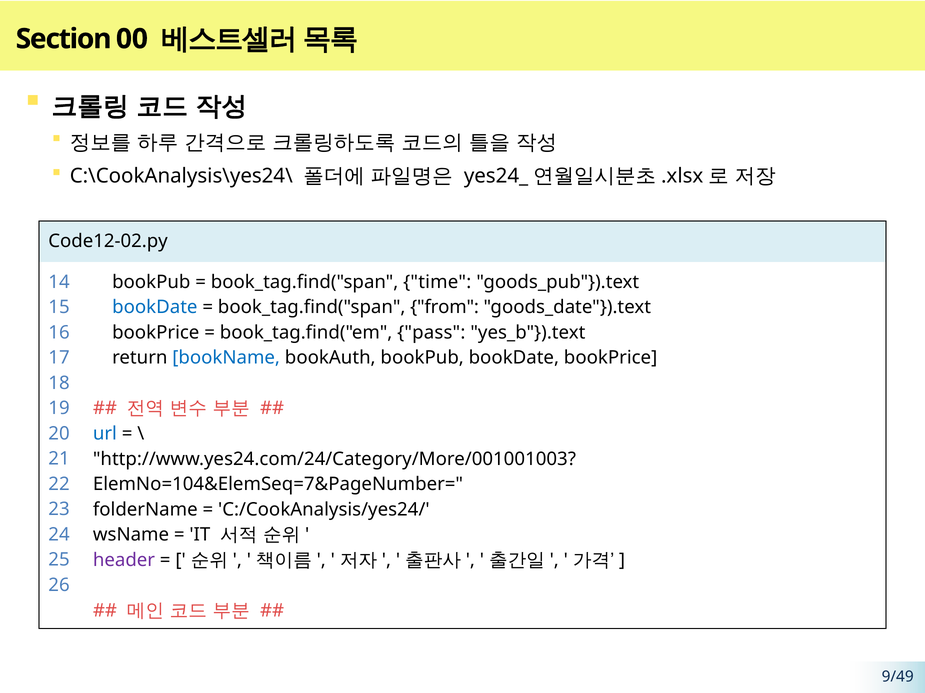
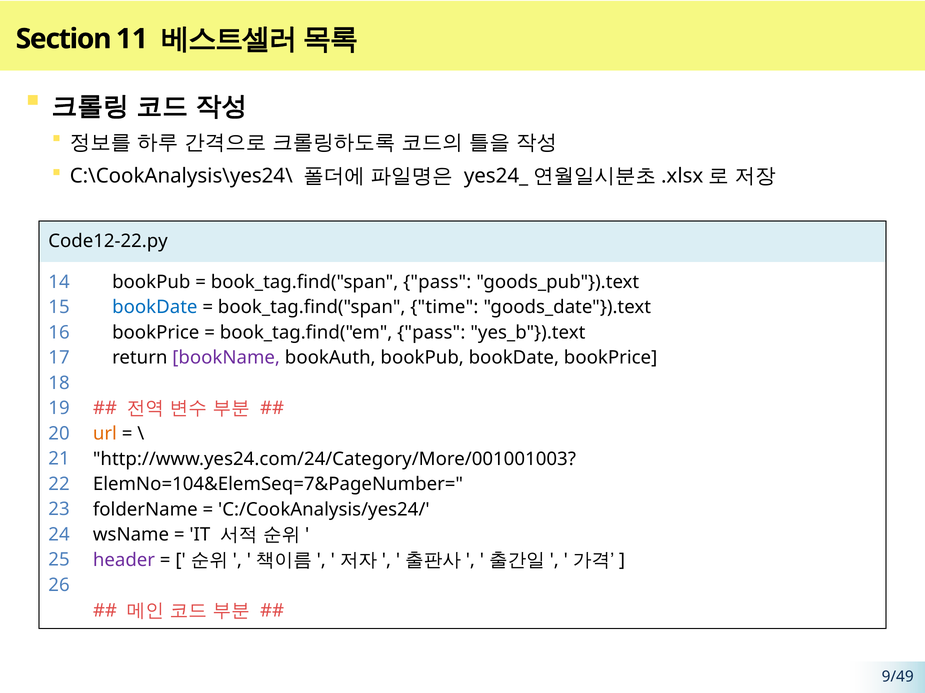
00: 00 -> 11
Code12-02.py: Code12-02.py -> Code12-22.py
time at (437, 282): time -> pass
from: from -> time
bookName colour: blue -> purple
url colour: blue -> orange
